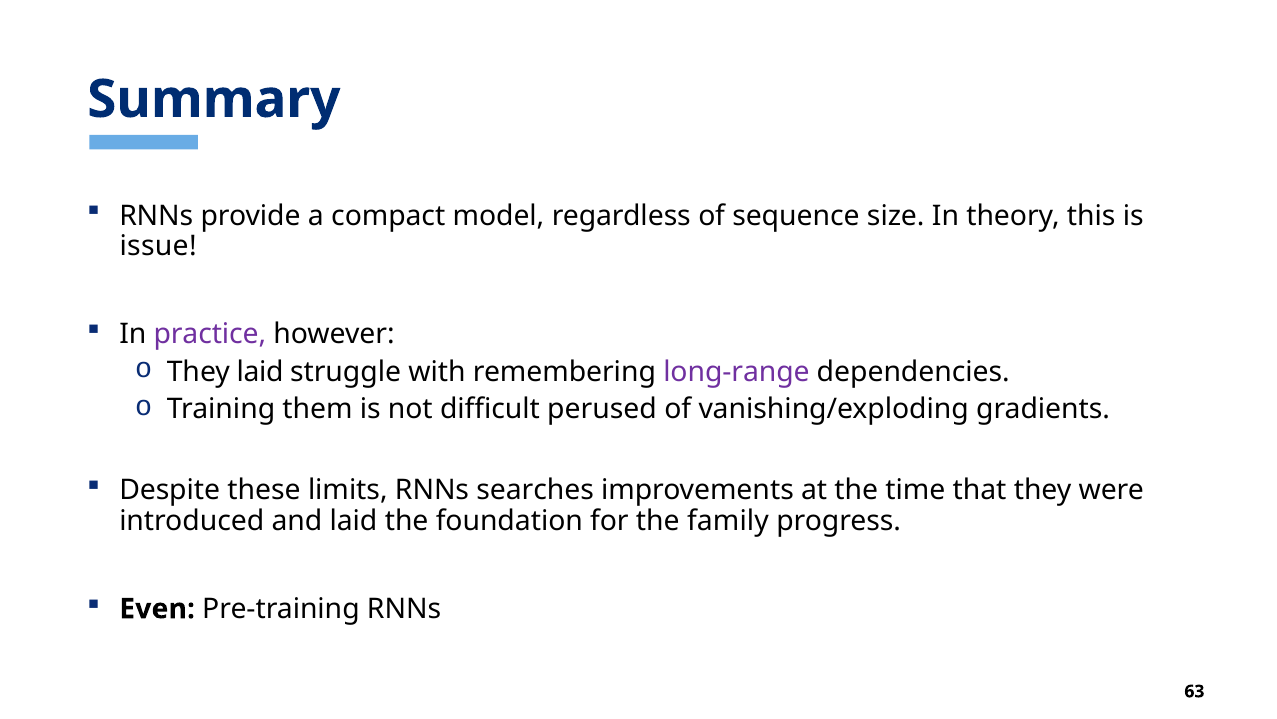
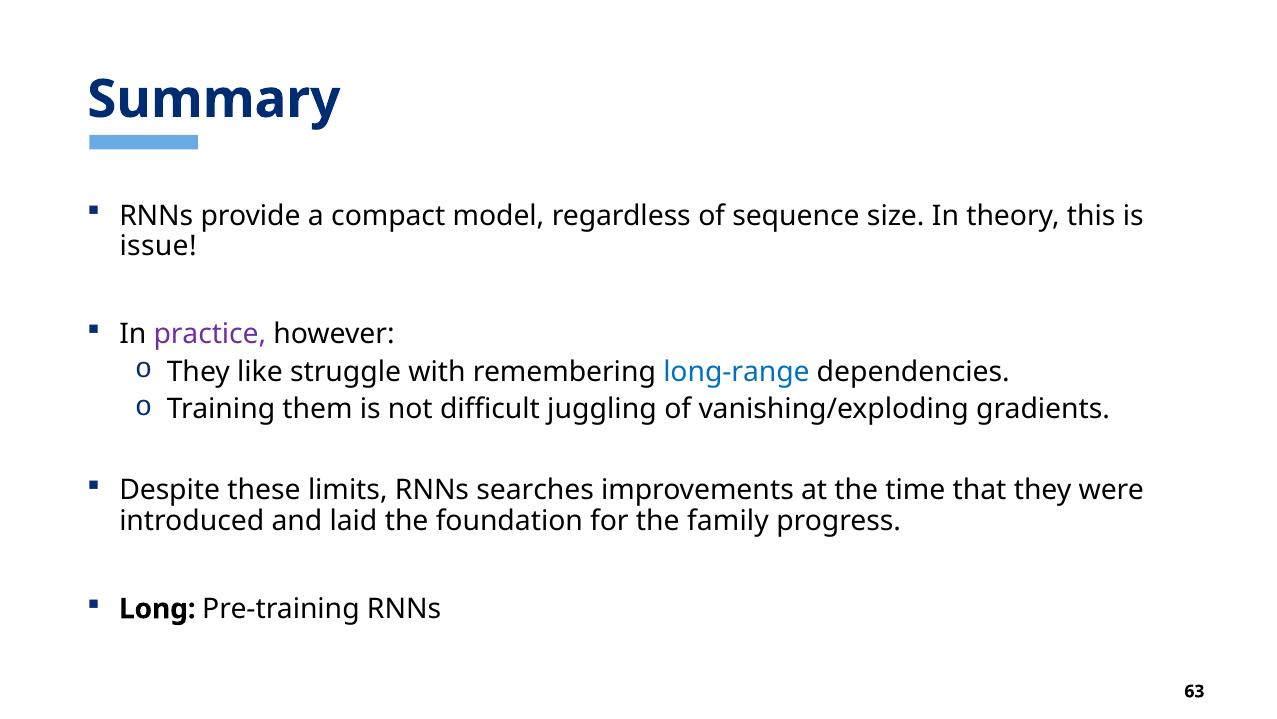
They laid: laid -> like
long-range colour: purple -> blue
perused: perused -> juggling
Even: Even -> Long
